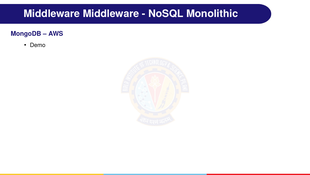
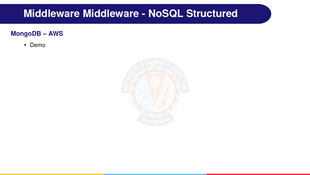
Monolithic: Monolithic -> Structured
